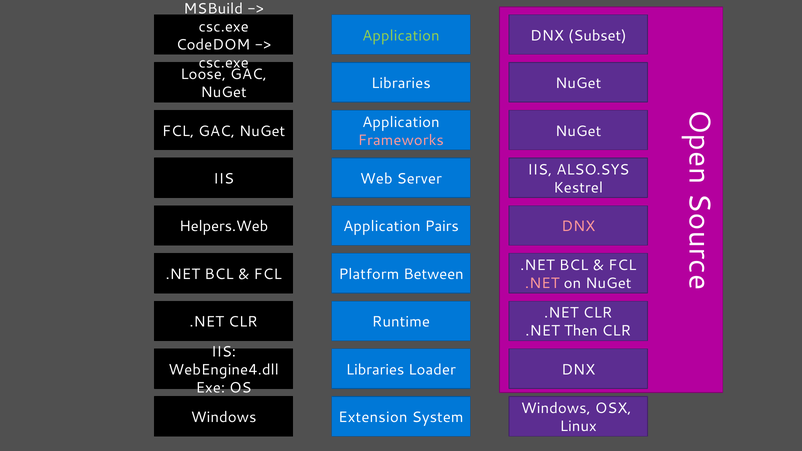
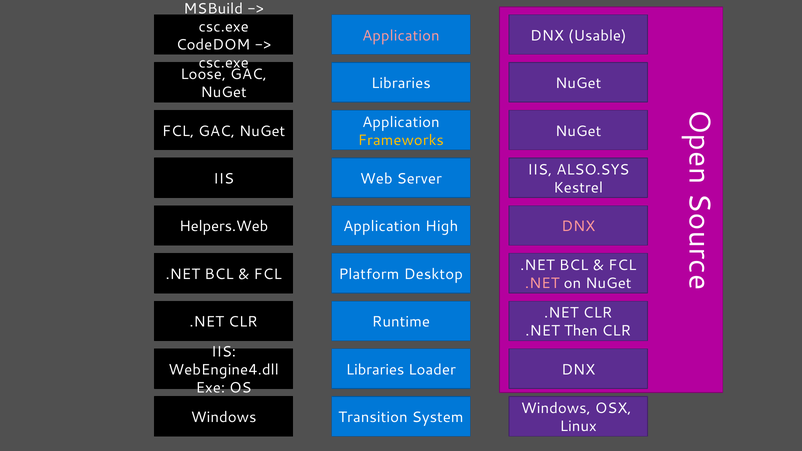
Application at (401, 36) colour: light green -> pink
Subset: Subset -> Usable
Frameworks colour: pink -> yellow
Pairs: Pairs -> High
Between: Between -> Desktop
Extension: Extension -> Transition
